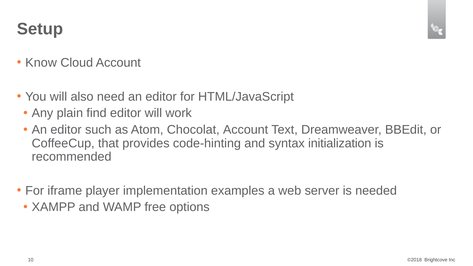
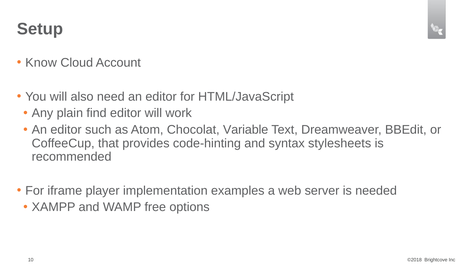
Chocolat Account: Account -> Variable
initialization: initialization -> stylesheets
